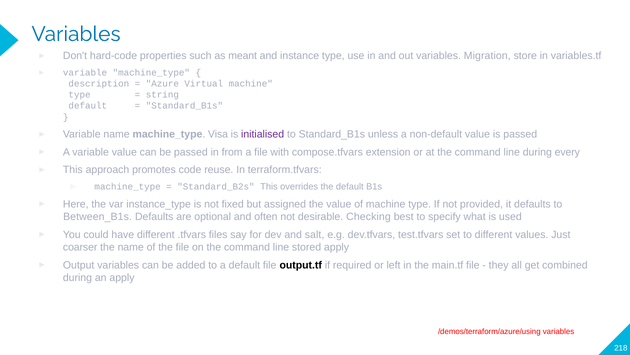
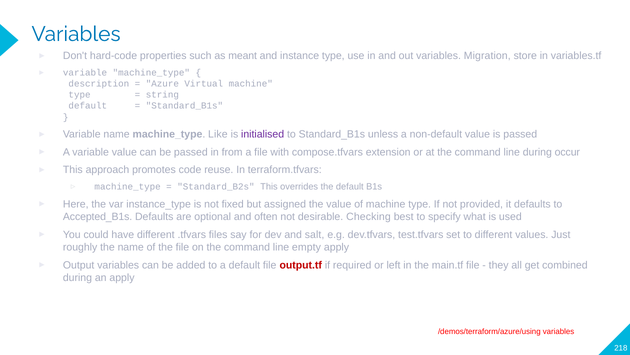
Visa: Visa -> Like
every: every -> occur
Between_B1s: Between_B1s -> Accepted_B1s
coarser: coarser -> roughly
stored: stored -> empty
output.tf colour: black -> red
